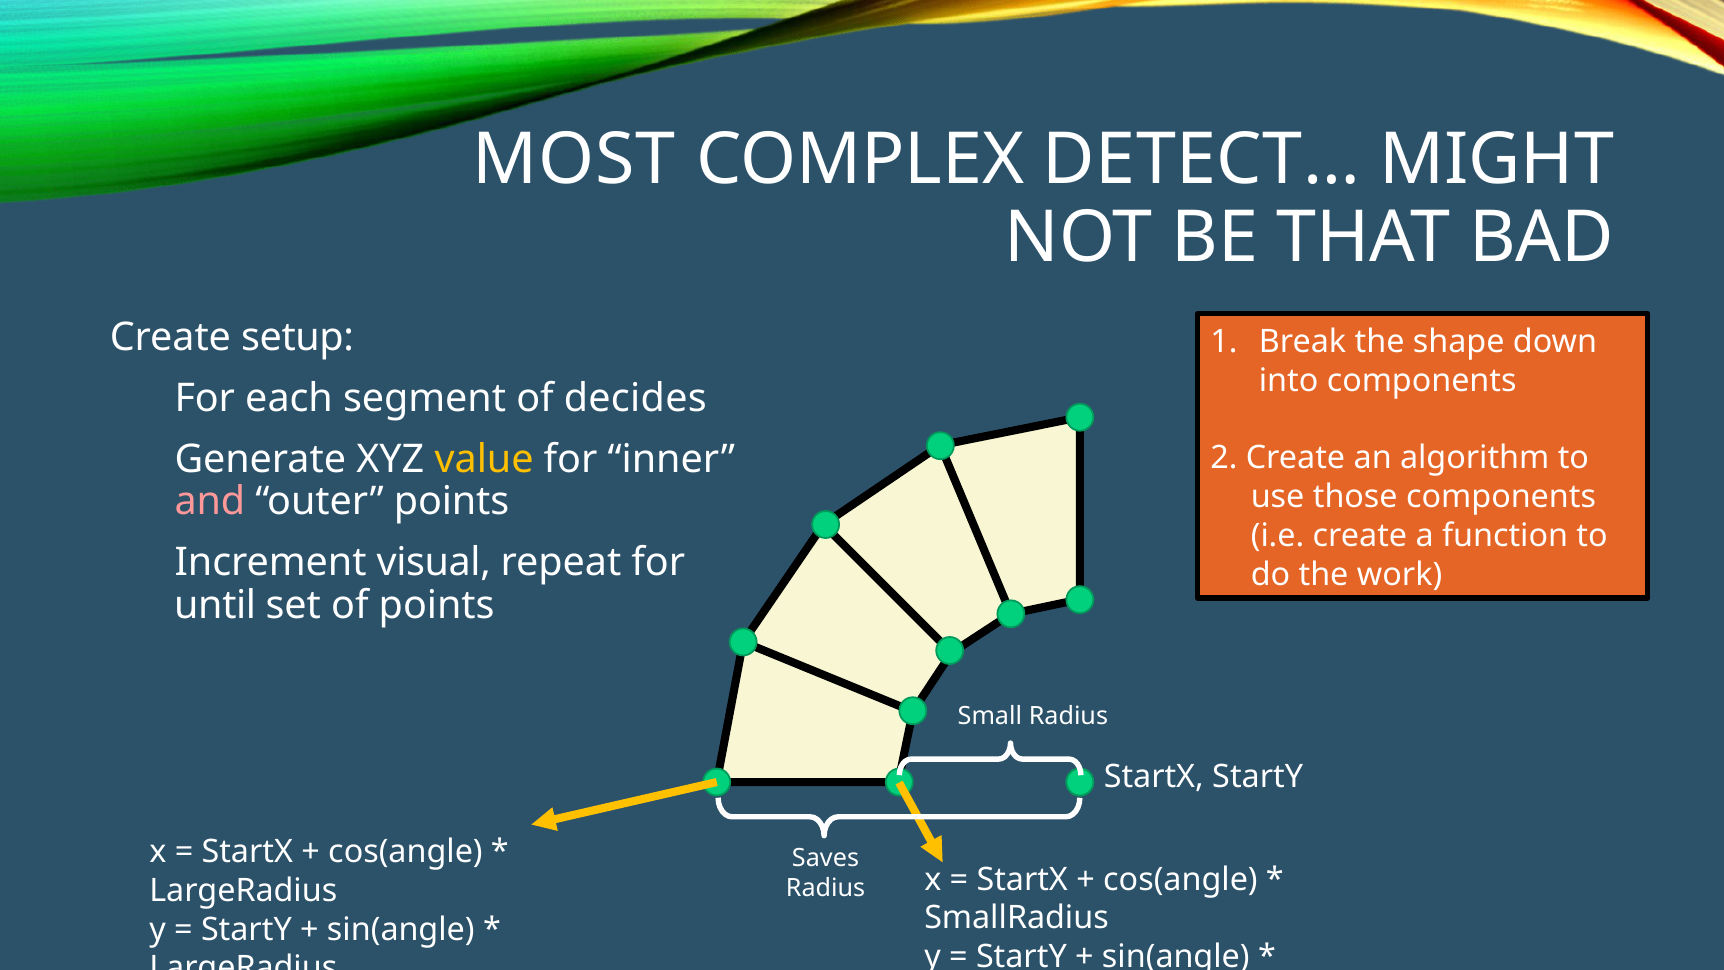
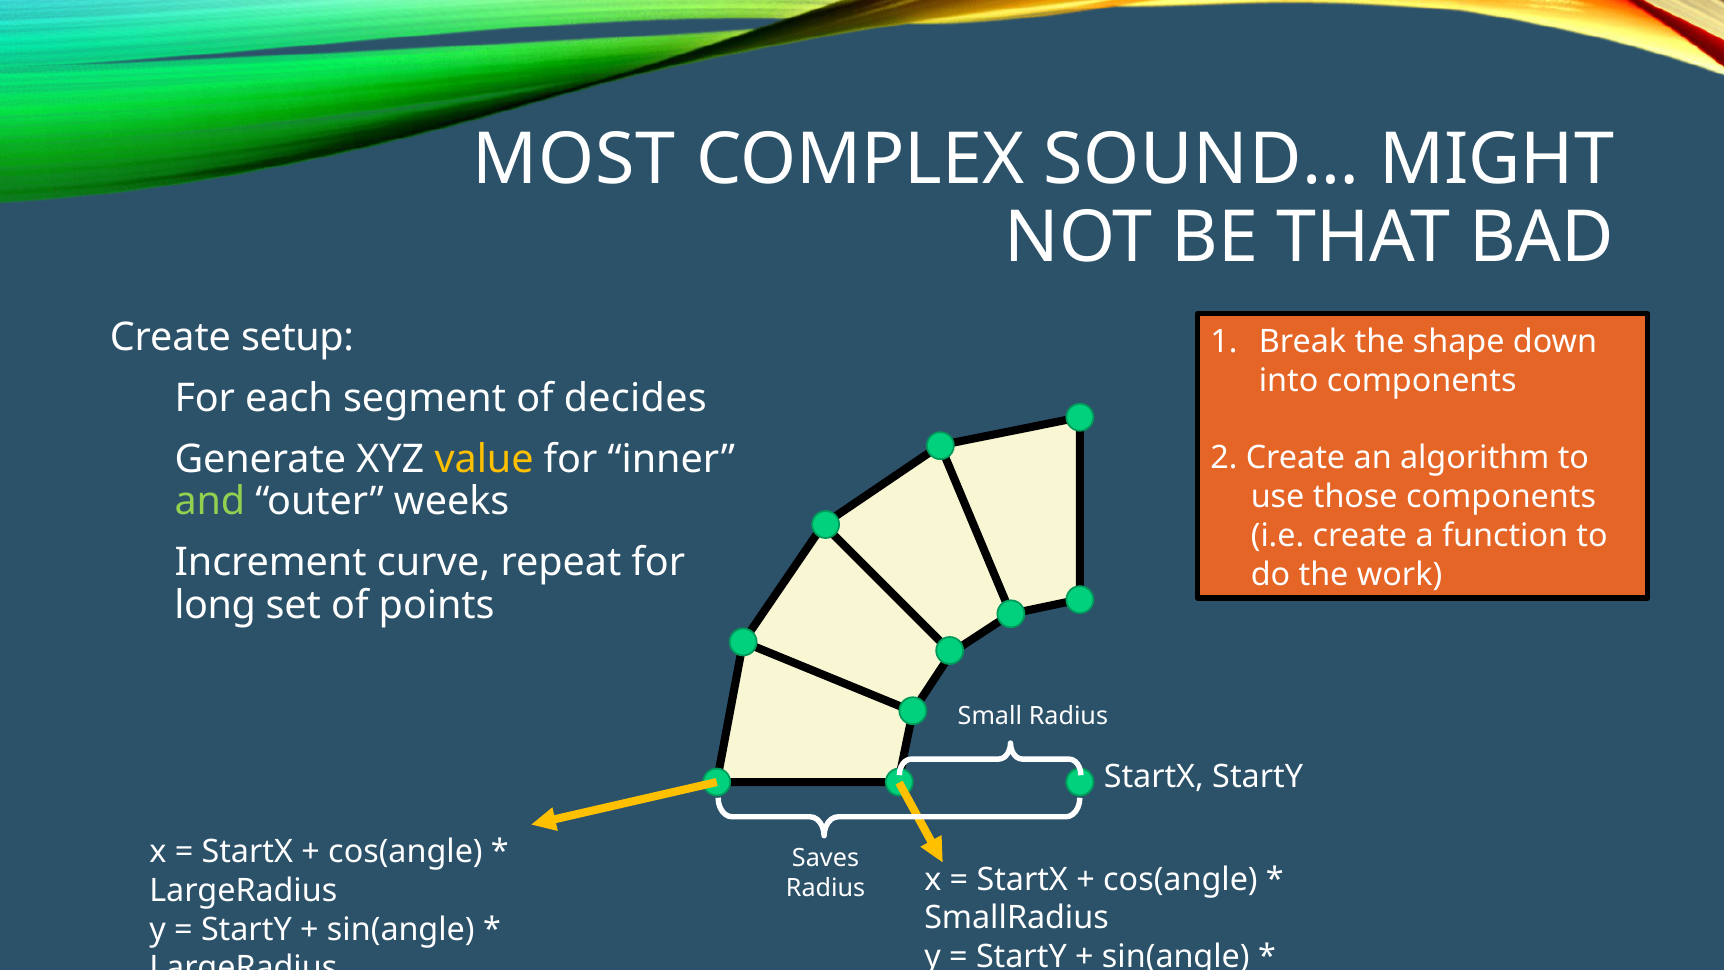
DETECT…: DETECT… -> SOUND…
and colour: pink -> light green
outer points: points -> weeks
visual: visual -> curve
until: until -> long
